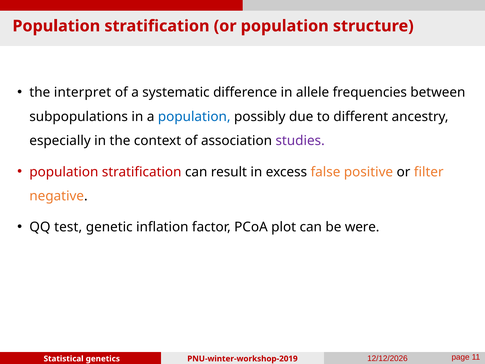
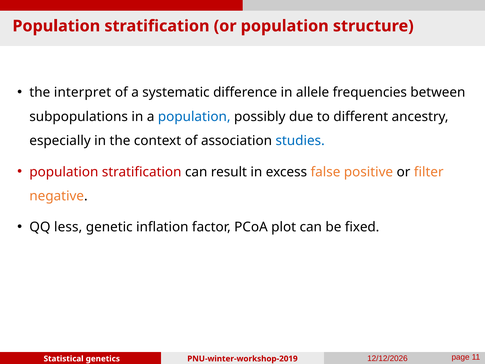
studies colour: purple -> blue
test: test -> less
were: were -> fixed
